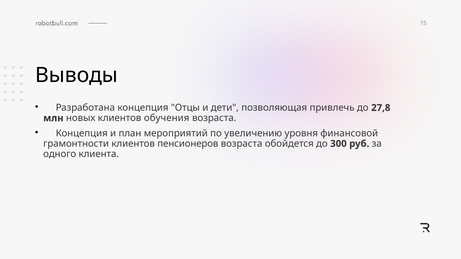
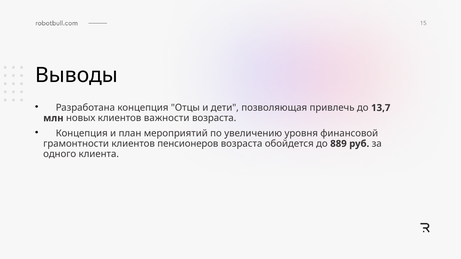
27,8: 27,8 -> 13,7
обучения: обучения -> важности
300: 300 -> 889
